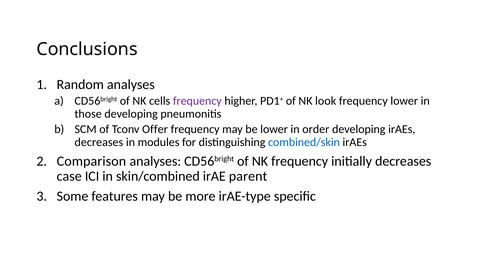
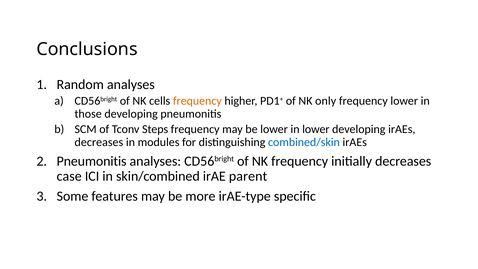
frequency at (197, 101) colour: purple -> orange
look: look -> only
Offer: Offer -> Steps
in order: order -> lower
Comparison at (91, 161): Comparison -> Pneumonitis
